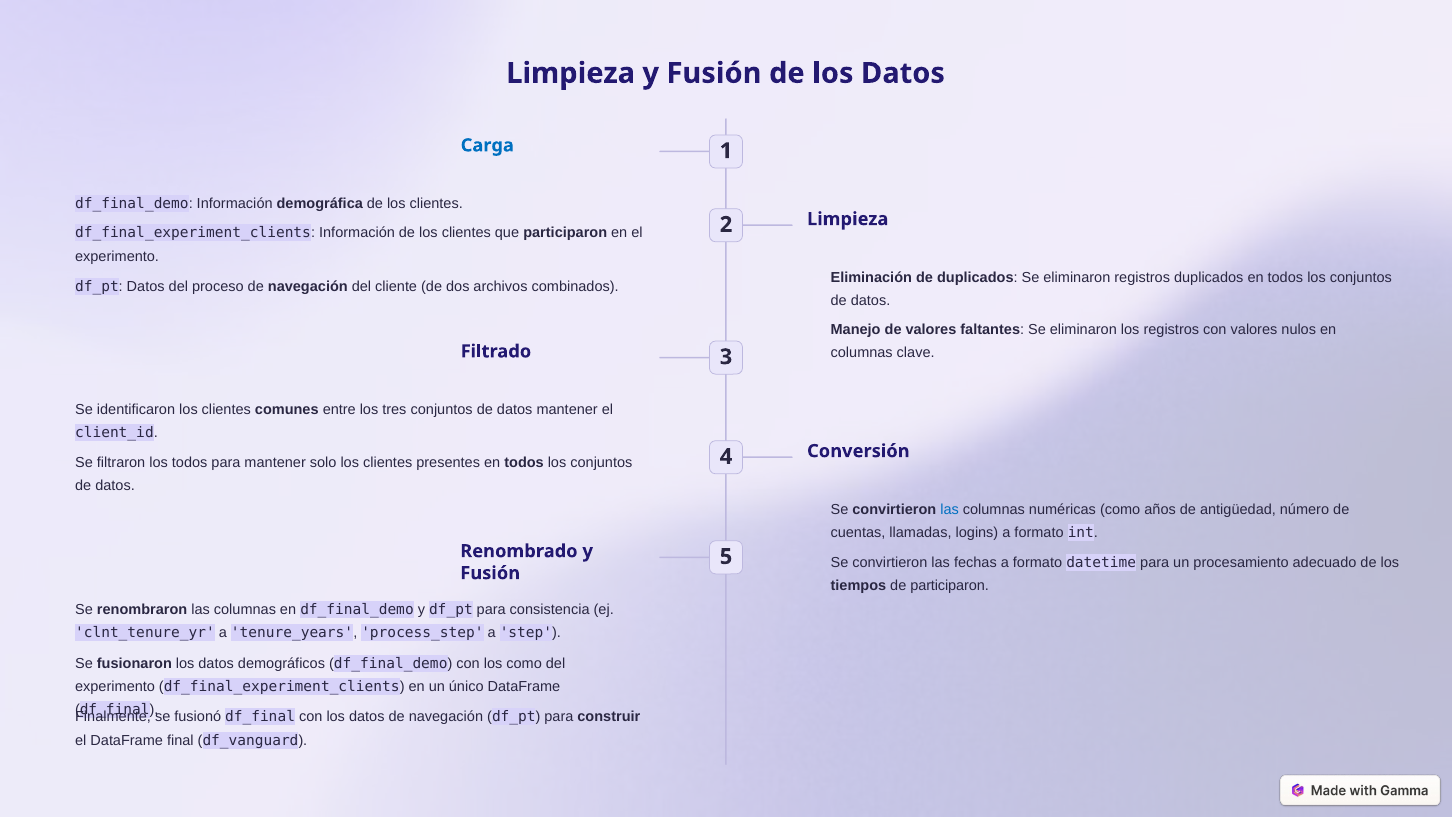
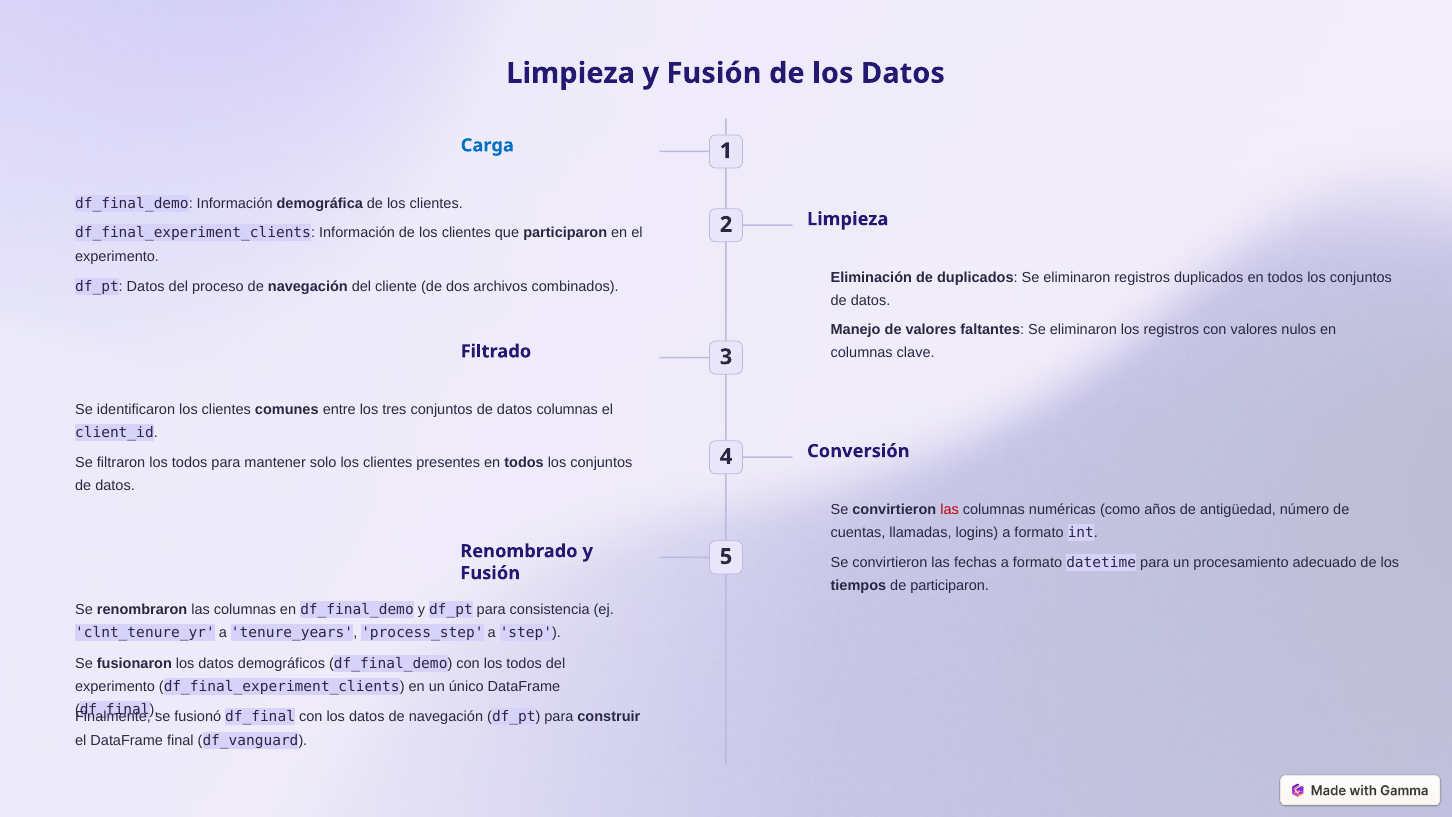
datos mantener: mantener -> columnas
las at (950, 509) colour: blue -> red
con los como: como -> todos
